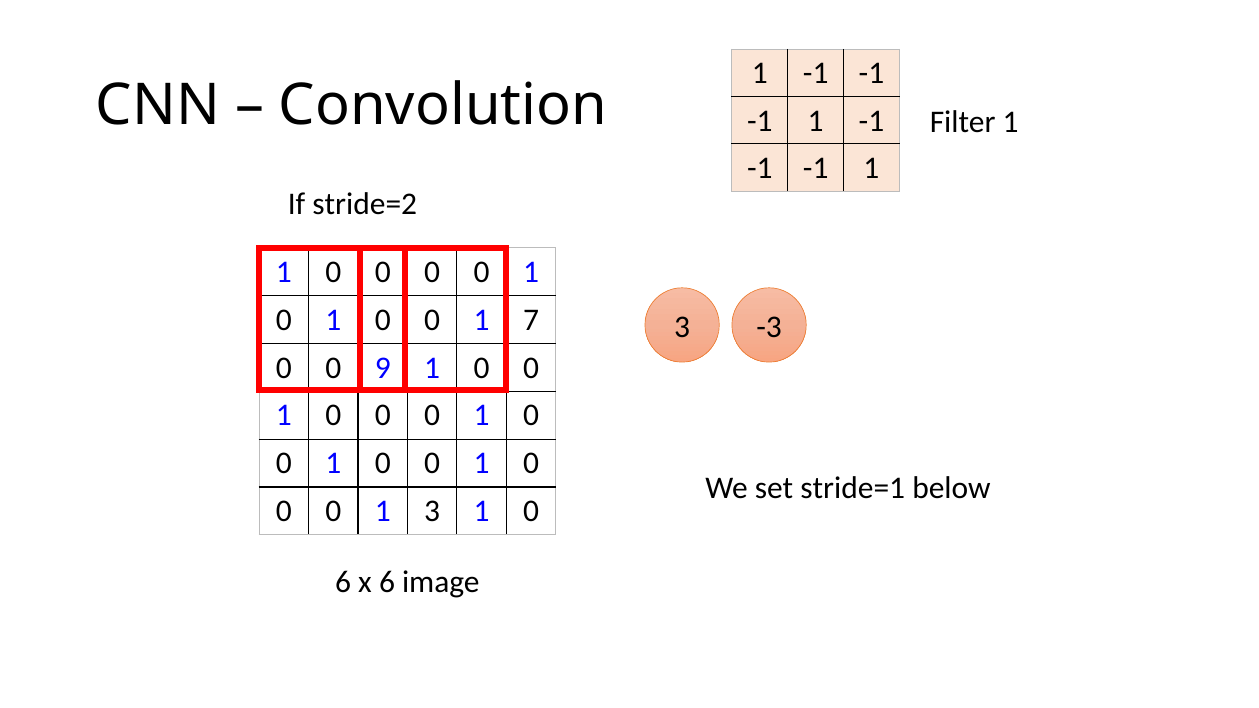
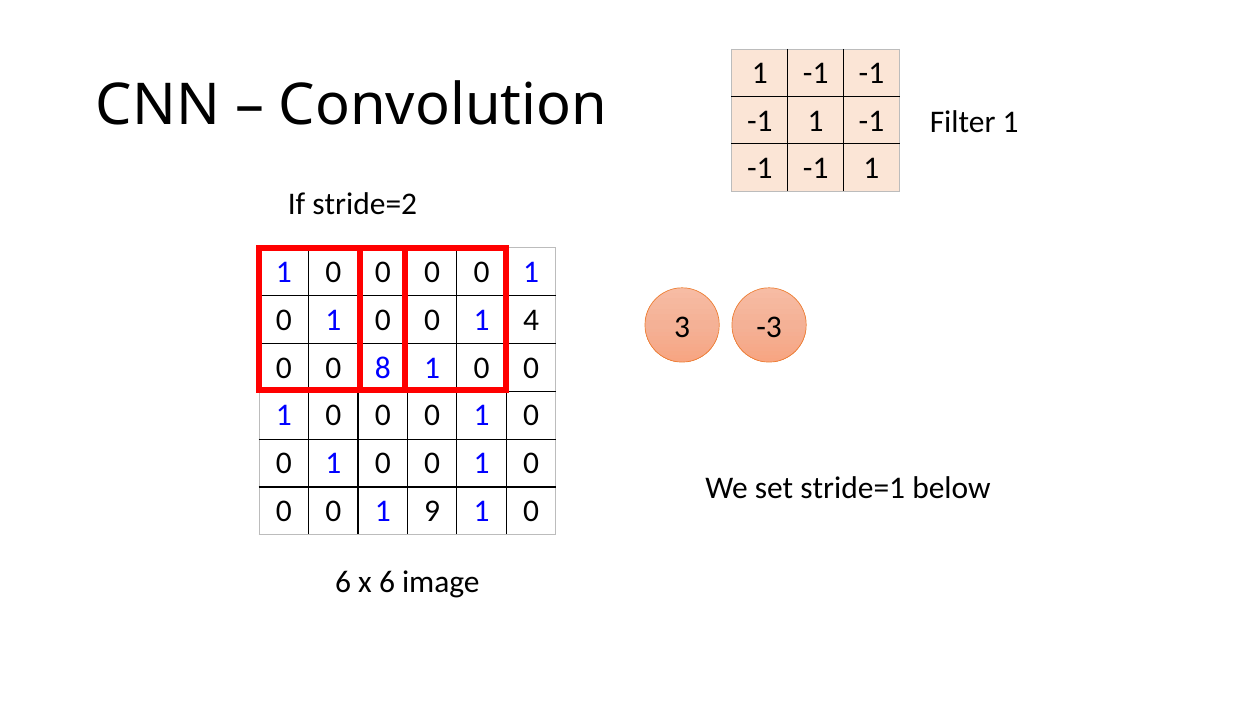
7: 7 -> 4
9: 9 -> 8
0 1 3: 3 -> 9
